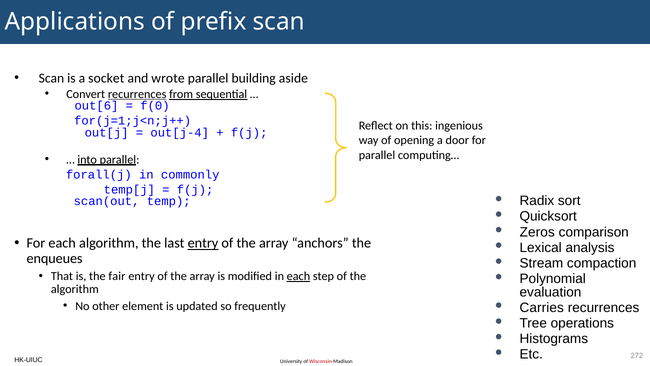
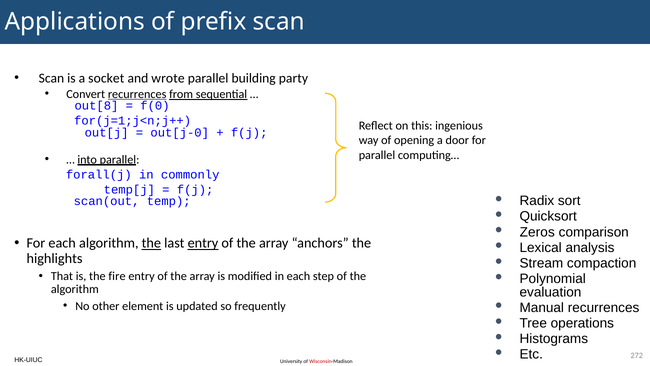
aside: aside -> party
out[6: out[6 -> out[8
out[j-4: out[j-4 -> out[j-0
the at (151, 243) underline: none -> present
enqueues: enqueues -> highlights
fair: fair -> fire
each at (298, 276) underline: present -> none
Carries: Carries -> Manual
